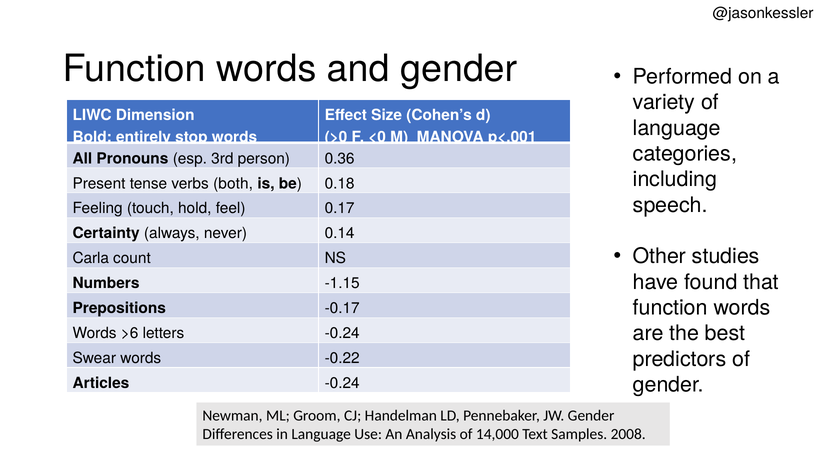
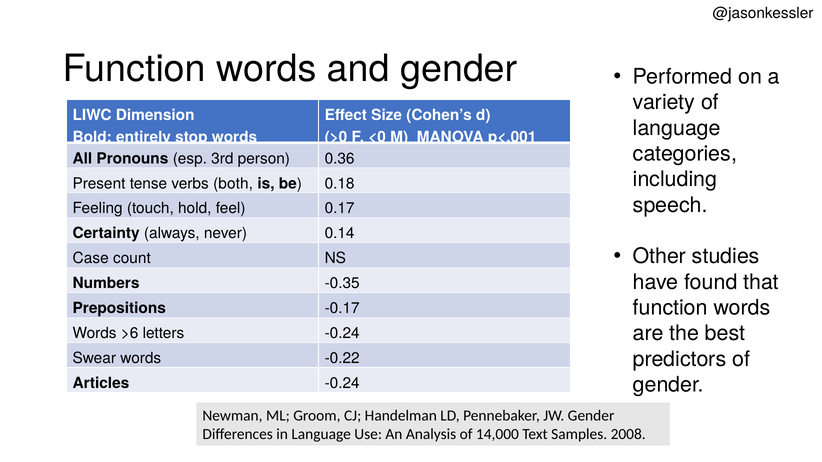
Carla: Carla -> Case
-1.15: -1.15 -> -0.35
